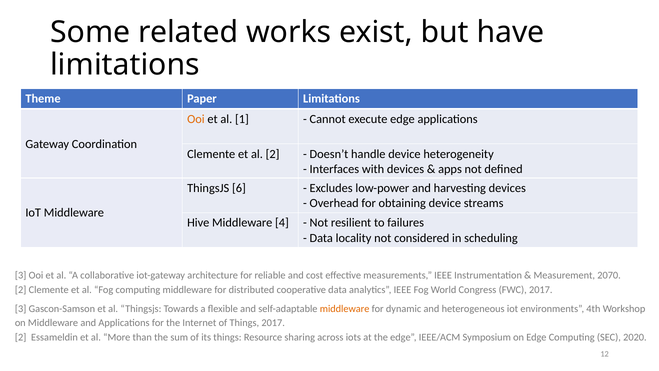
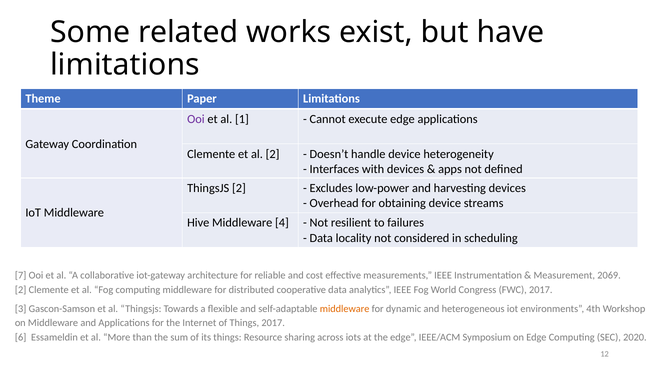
Ooi at (196, 119) colour: orange -> purple
ThingsJS 6: 6 -> 2
3 at (21, 275): 3 -> 7
2070: 2070 -> 2069
2 at (21, 337): 2 -> 6
